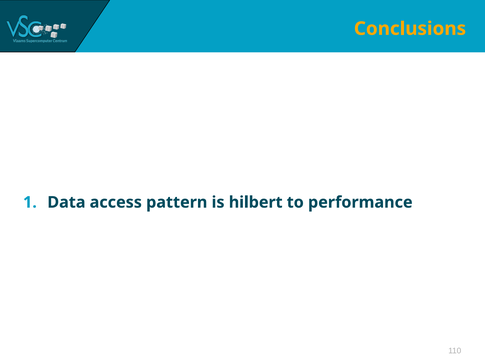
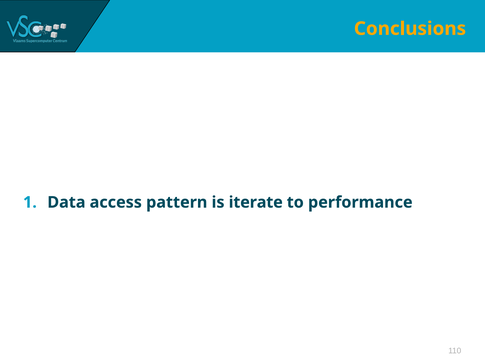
hilbert: hilbert -> iterate
